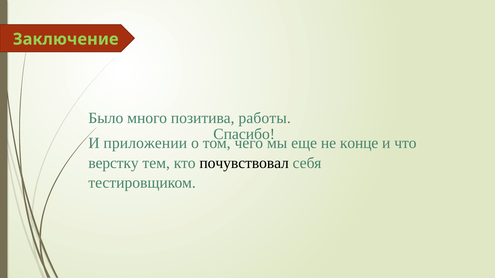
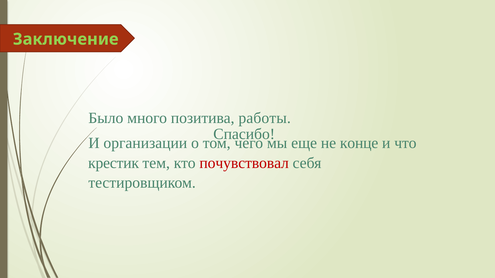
приложении: приложении -> организации
верстку: верстку -> крестик
почувствовал colour: black -> red
